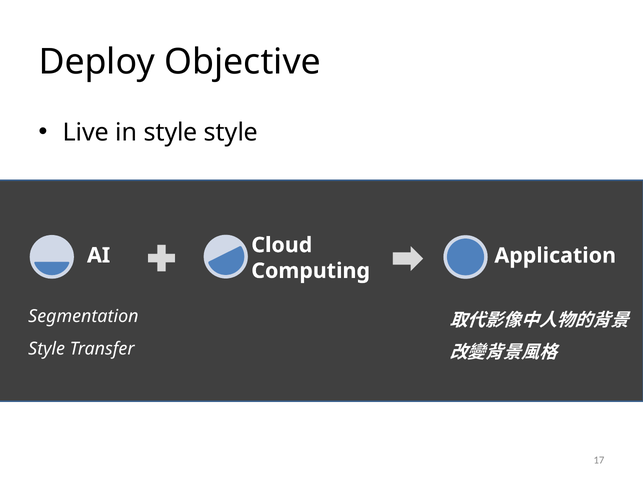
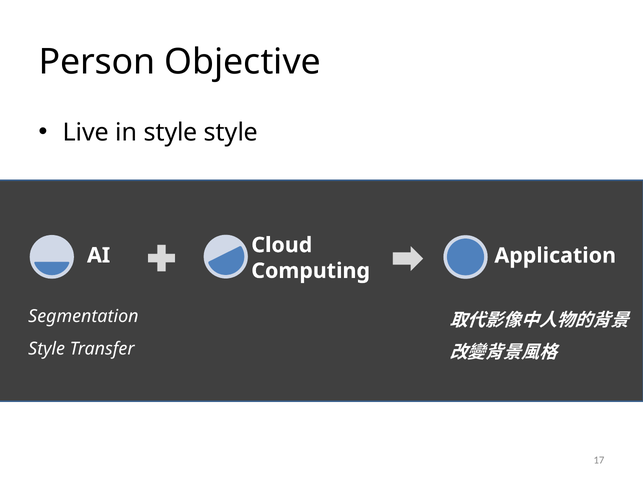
Deploy: Deploy -> Person
